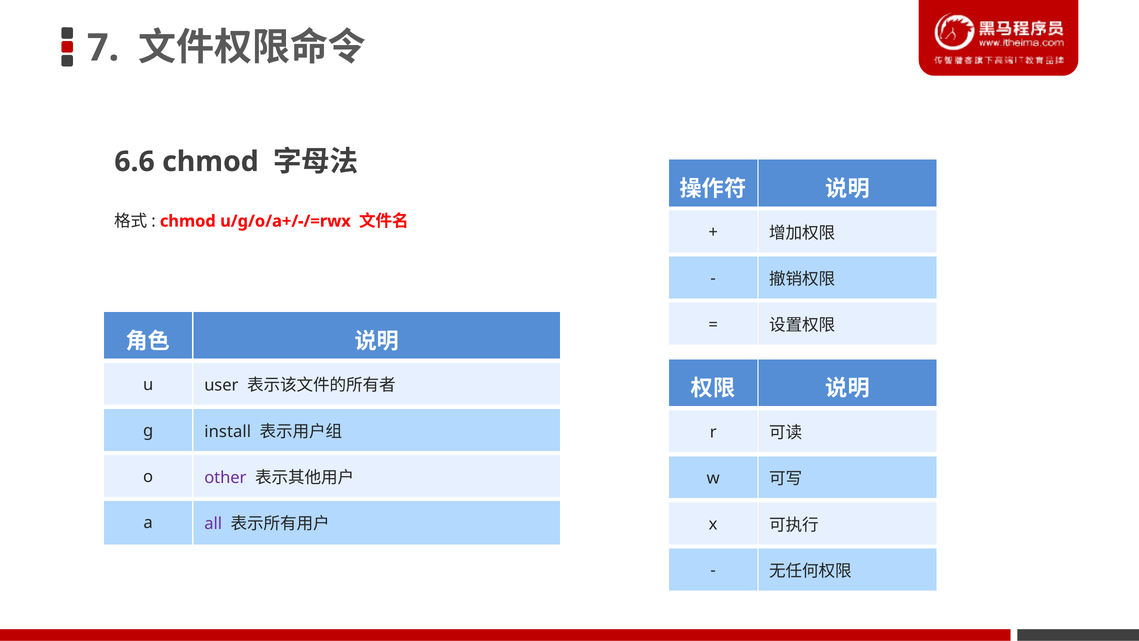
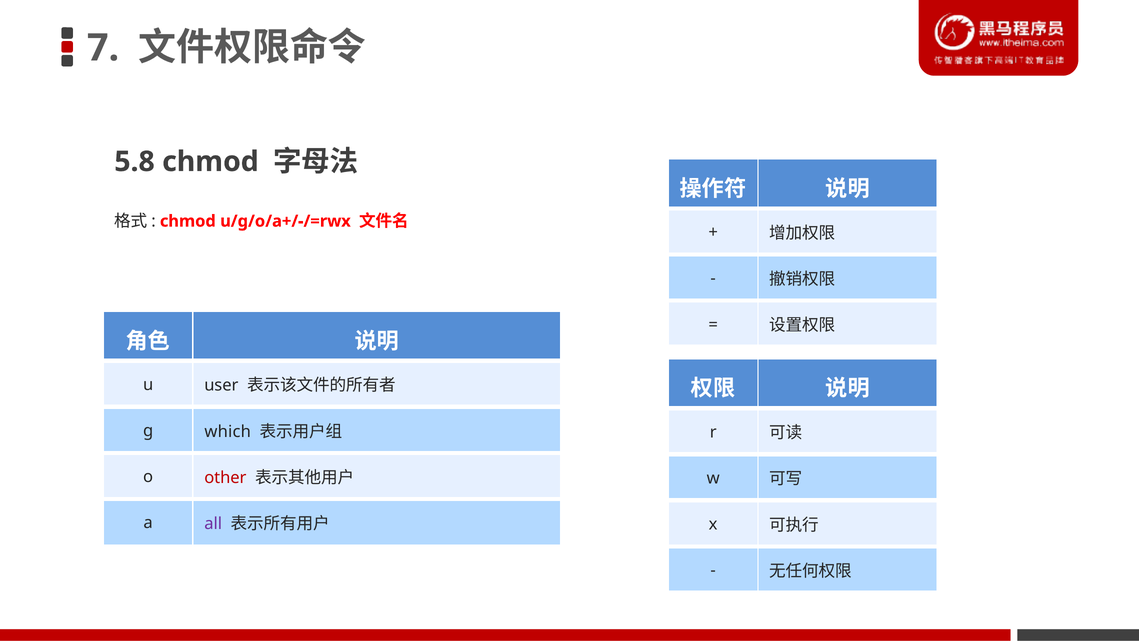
6.6: 6.6 -> 5.8
install: install -> which
other colour: purple -> red
